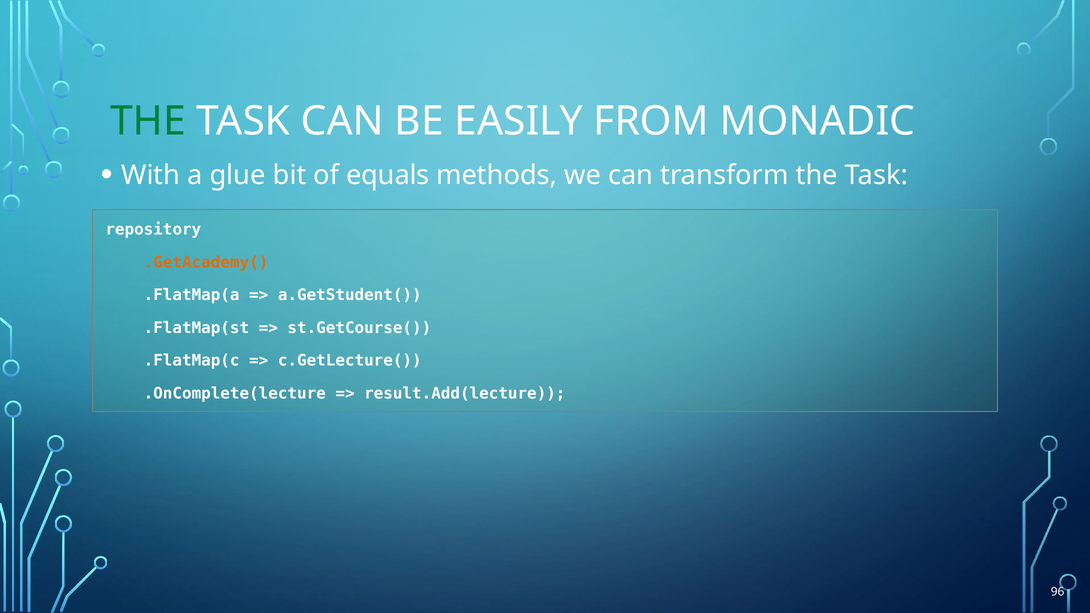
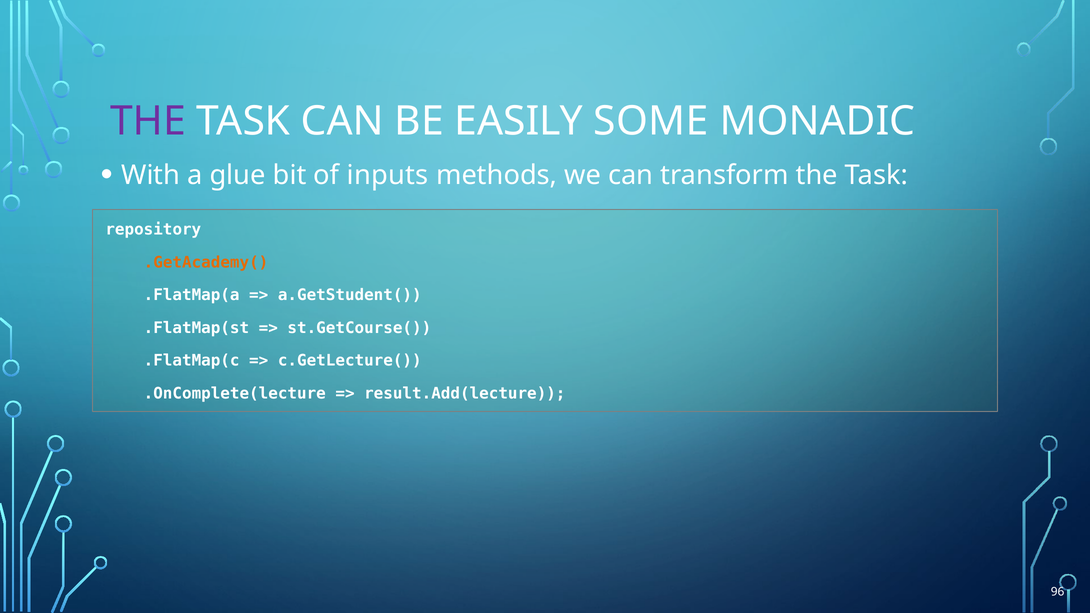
THE at (148, 121) colour: green -> purple
FROM: FROM -> SOME
equals: equals -> inputs
